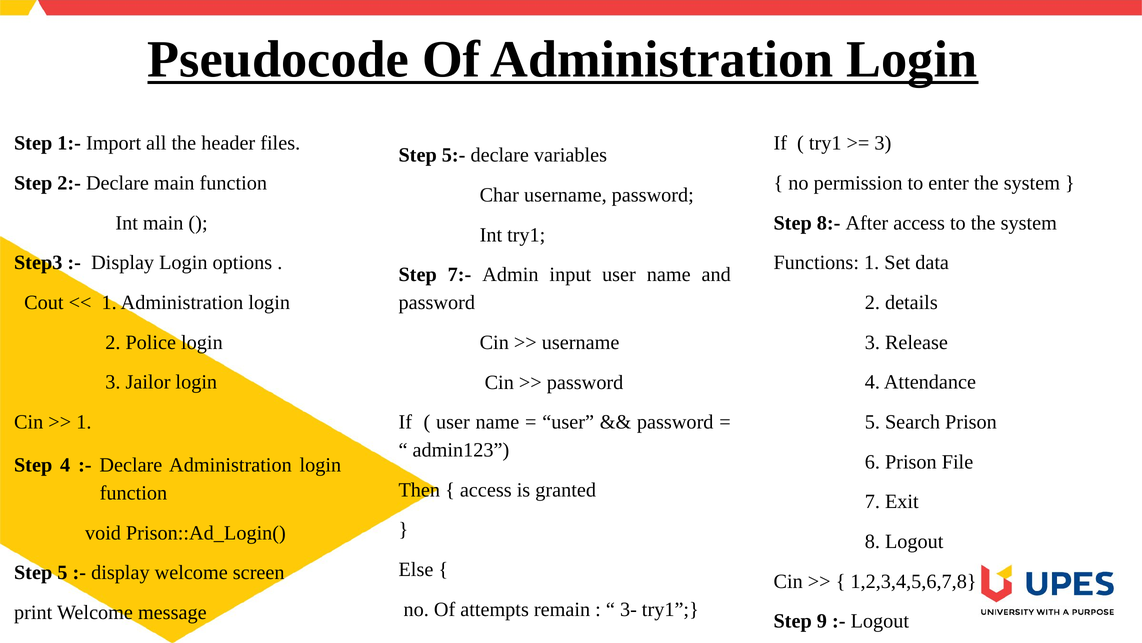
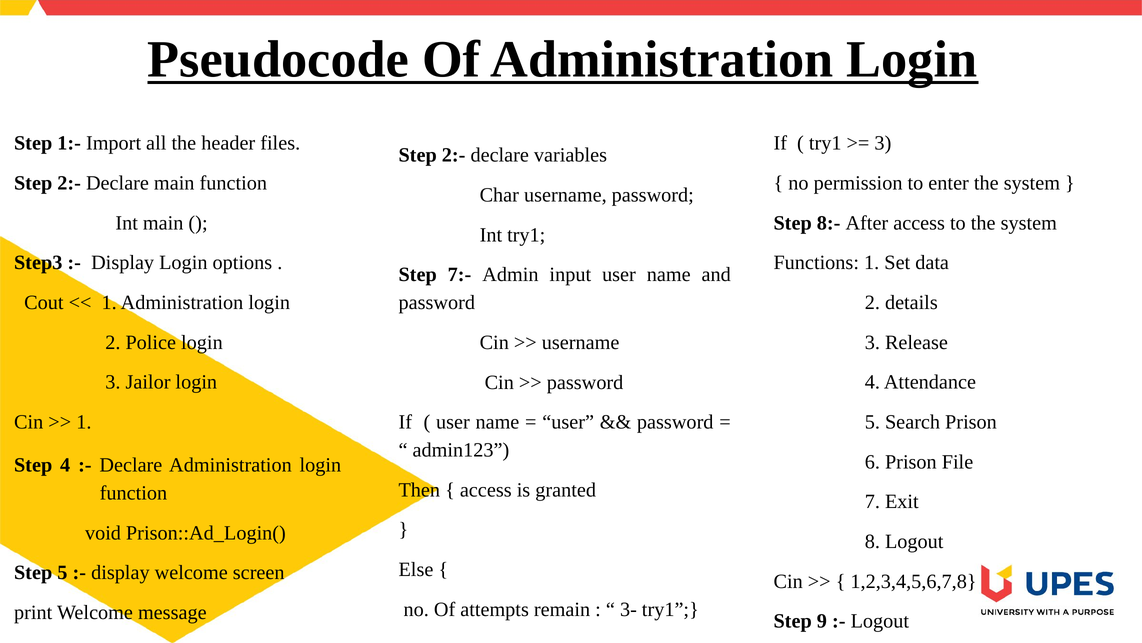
5:- at (454, 155): 5:- -> 2:-
